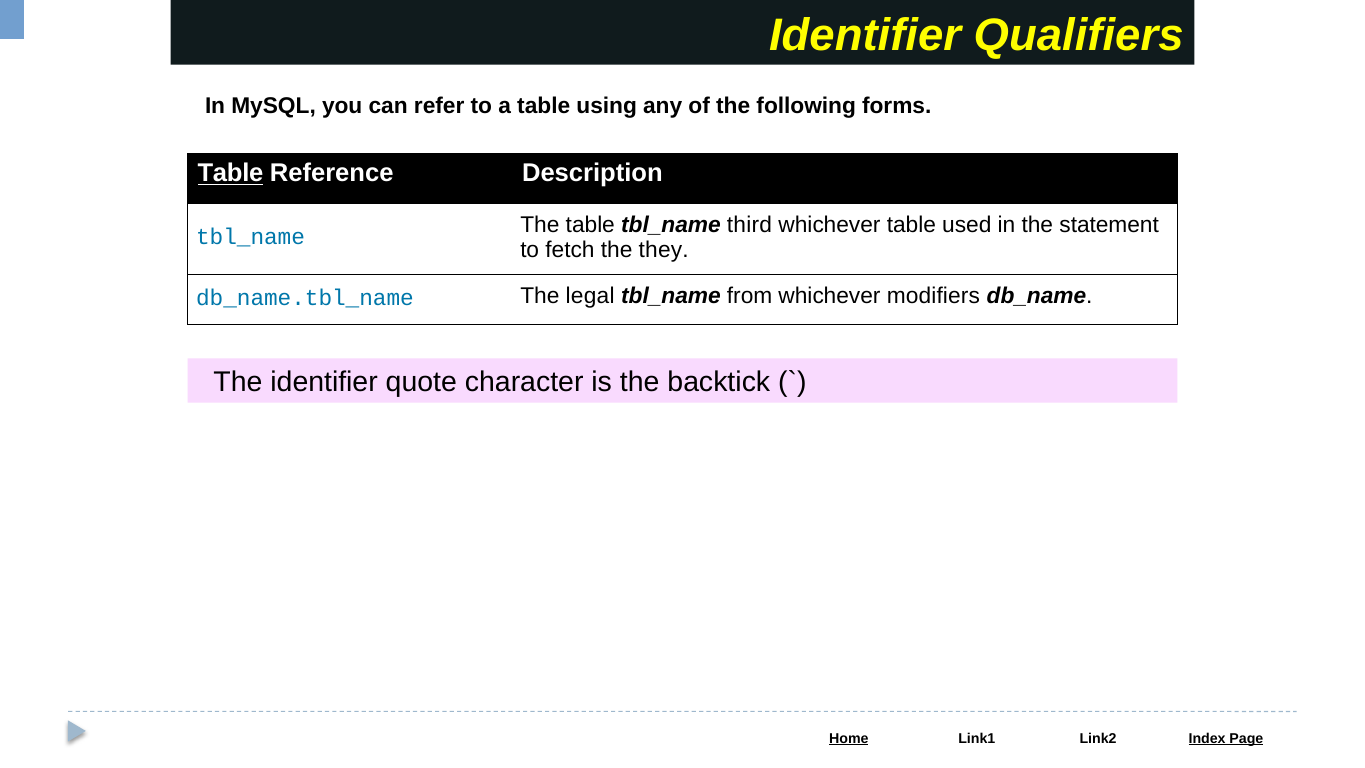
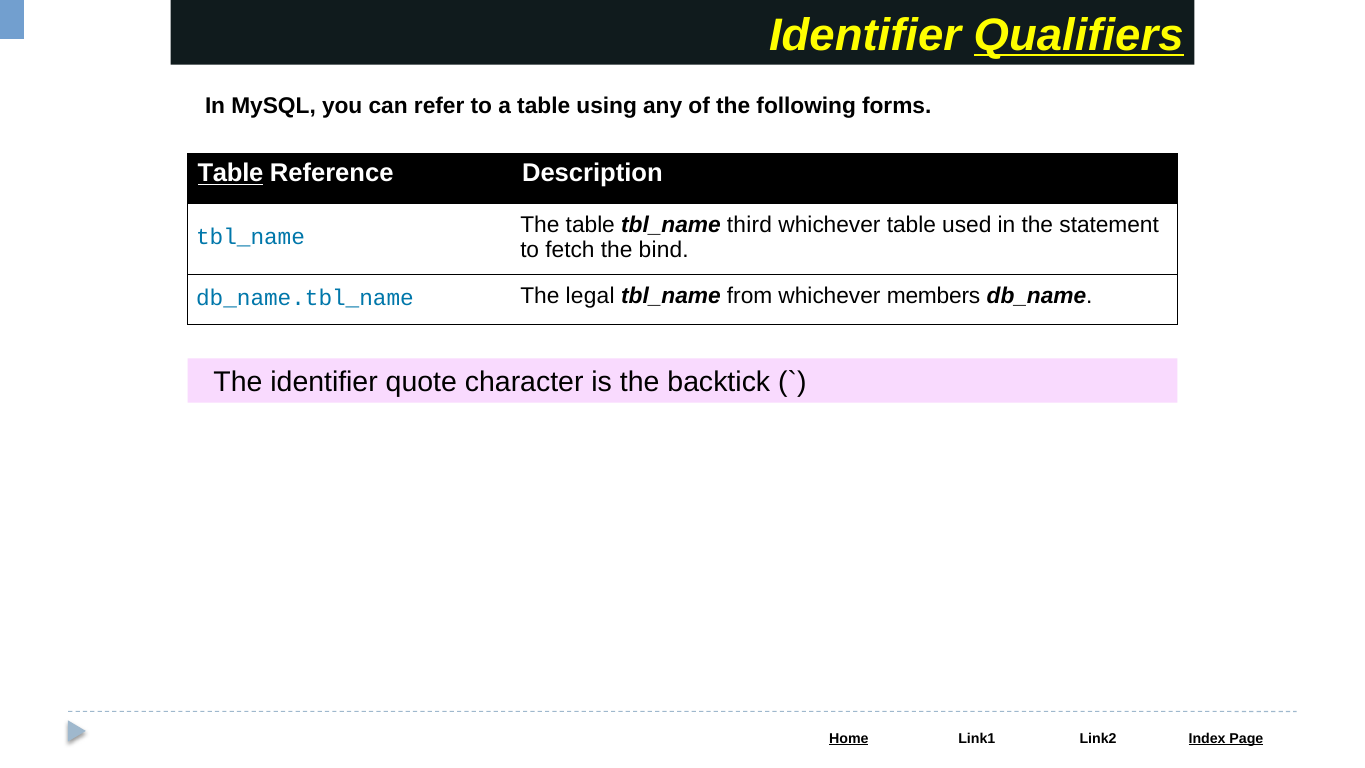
Qualifiers underline: none -> present
they: they -> bind
modifiers: modifiers -> members
